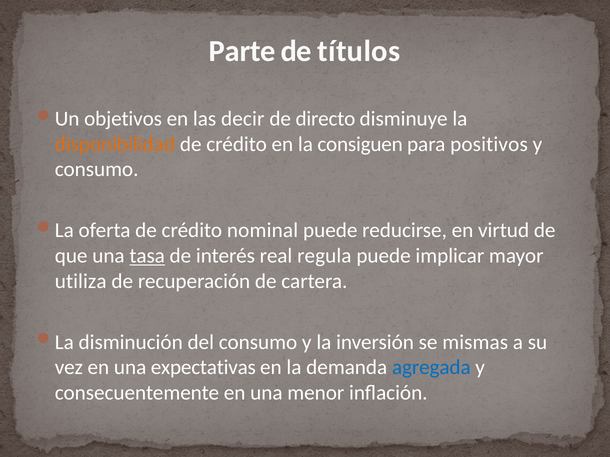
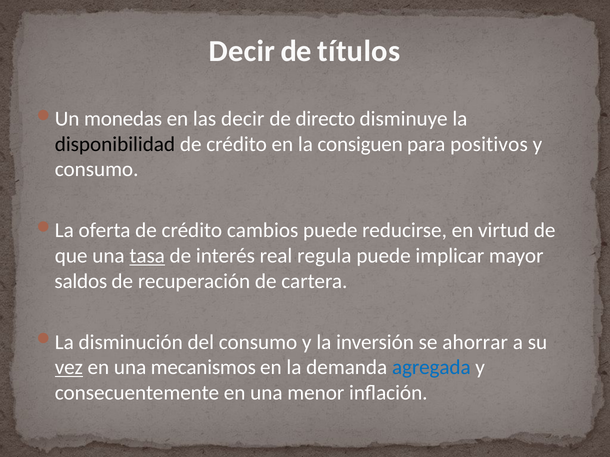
Parte at (242, 51): Parte -> Decir
objetivos: objetivos -> monedas
disponibilidad colour: orange -> black
nominal: nominal -> cambios
utiliza: utiliza -> saldos
mismas: mismas -> ahorrar
vez underline: none -> present
expectativas: expectativas -> mecanismos
